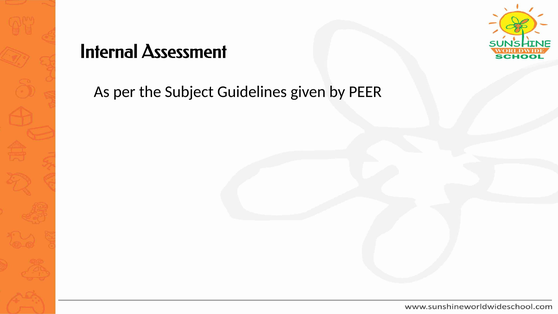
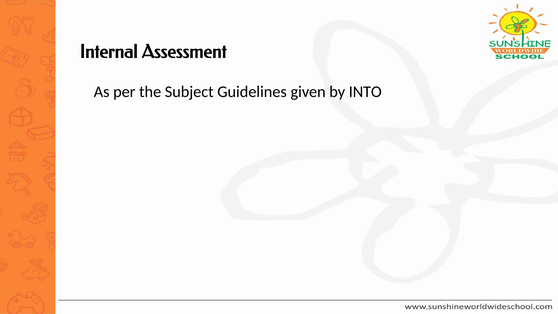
PEER: PEER -> INTO
